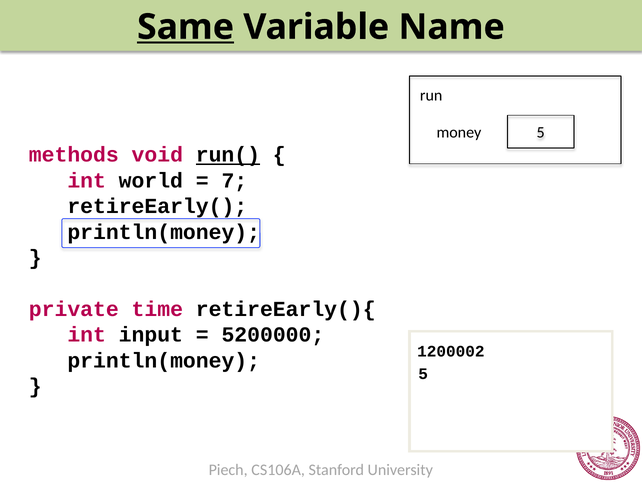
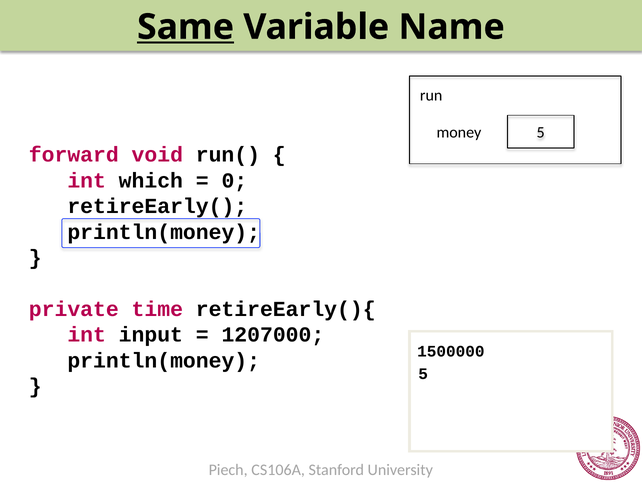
methods: methods -> forward
run( underline: present -> none
world: world -> which
7: 7 -> 0
5200000: 5200000 -> 1207000
1200002: 1200002 -> 1500000
